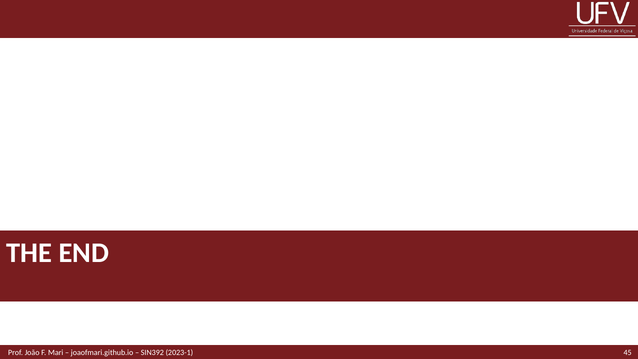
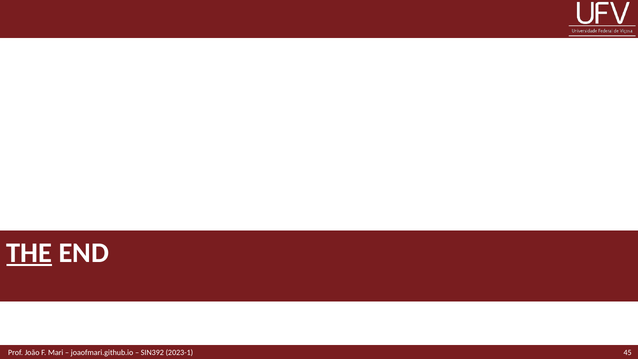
THE underline: none -> present
